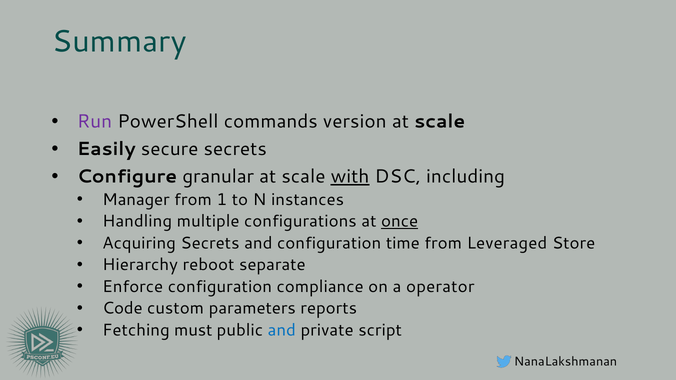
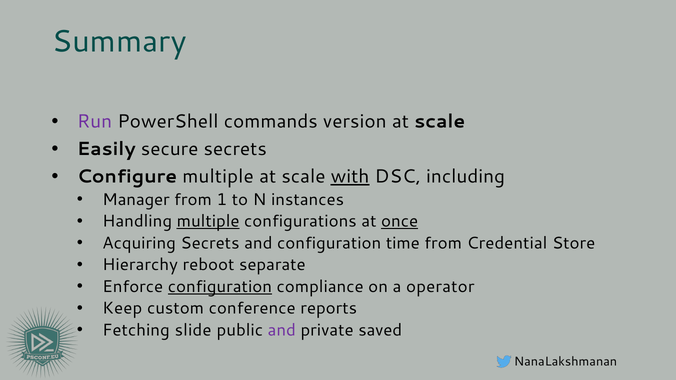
Configure granular: granular -> multiple
multiple at (208, 221) underline: none -> present
Leveraged: Leveraged -> Credential
configuration at (220, 287) underline: none -> present
Code: Code -> Keep
parameters: parameters -> conference
must: must -> slide
and at (282, 330) colour: blue -> purple
script: script -> saved
